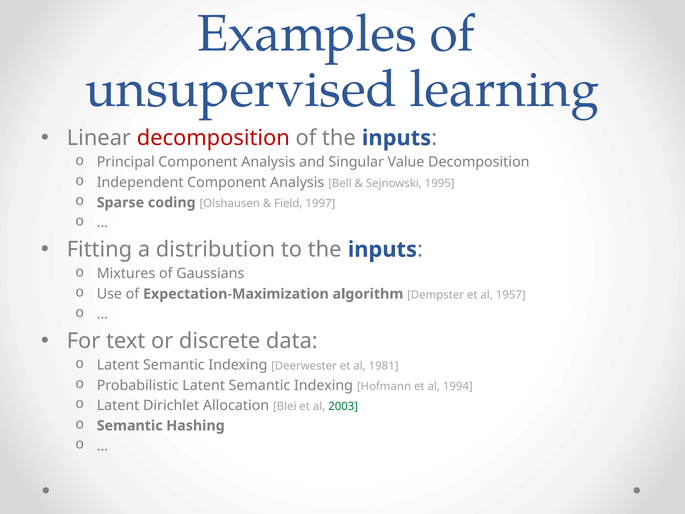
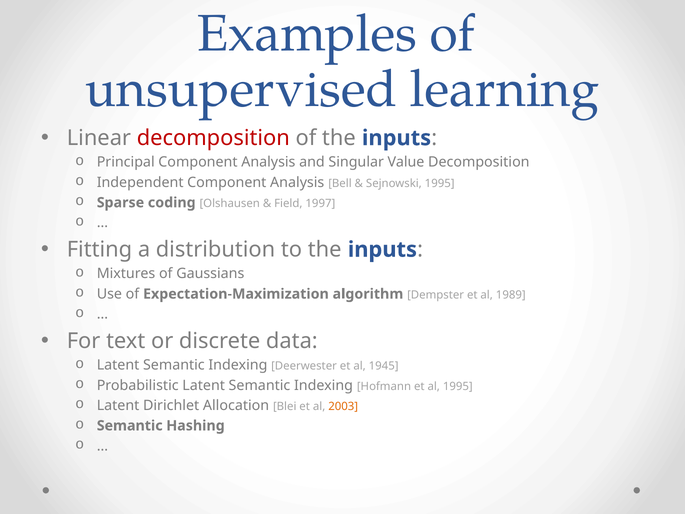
1957: 1957 -> 1989
1981: 1981 -> 1945
al 1994: 1994 -> 1995
2003 colour: green -> orange
